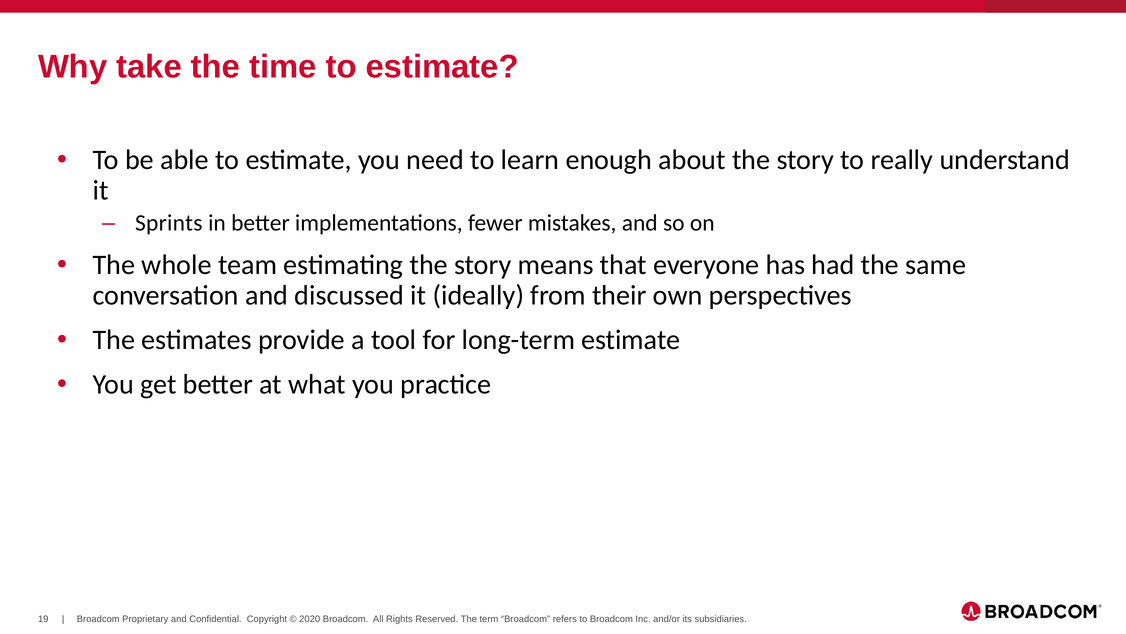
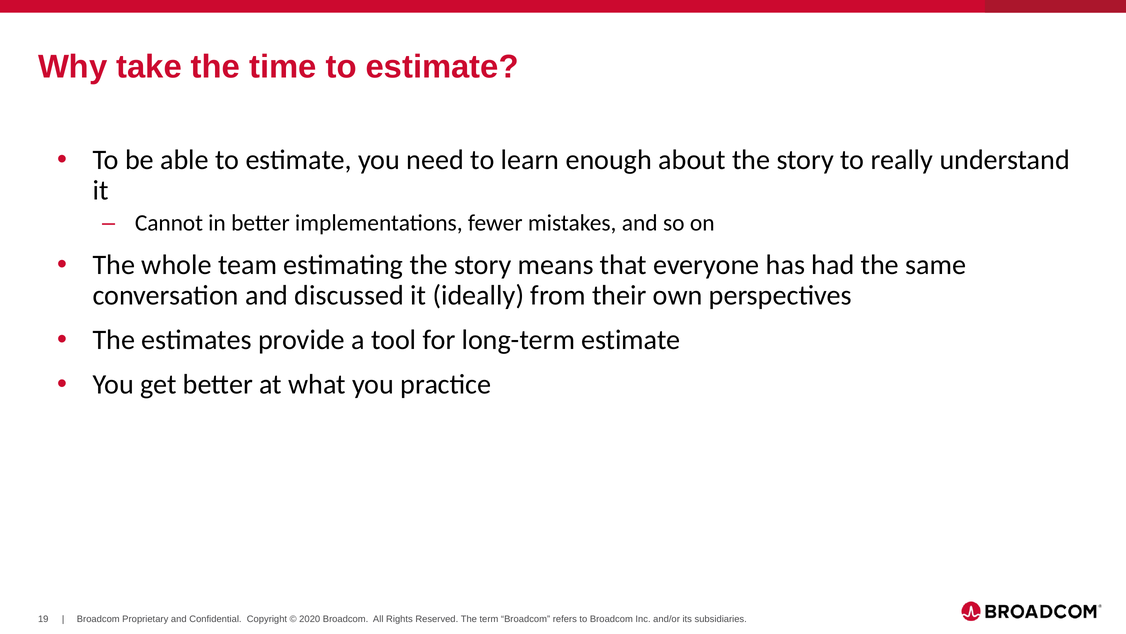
Sprints: Sprints -> Cannot
